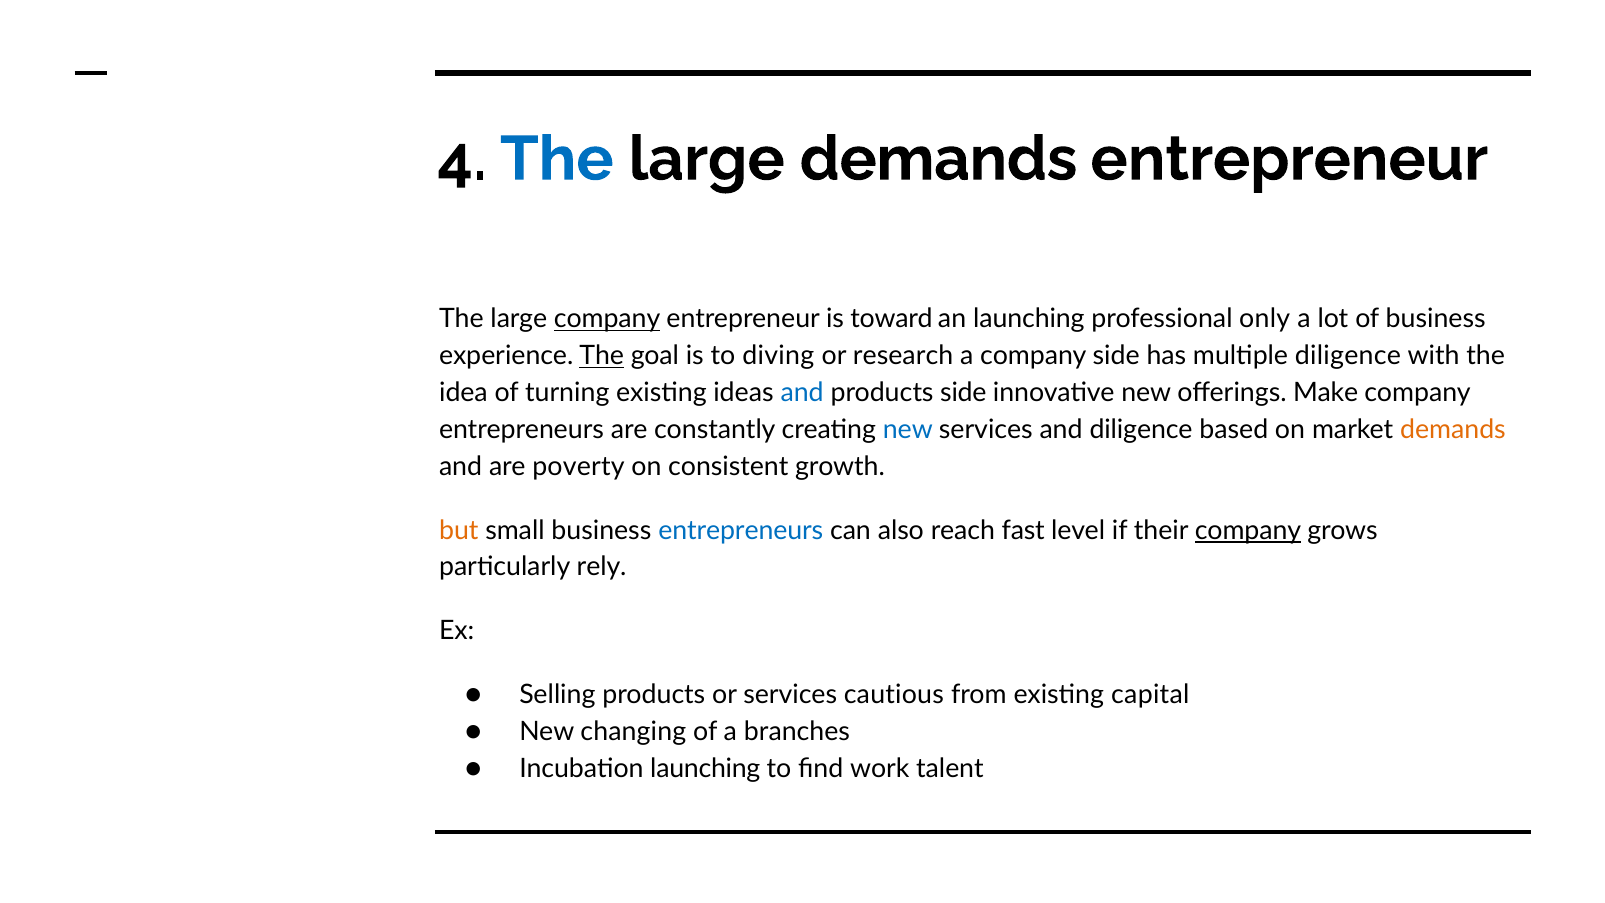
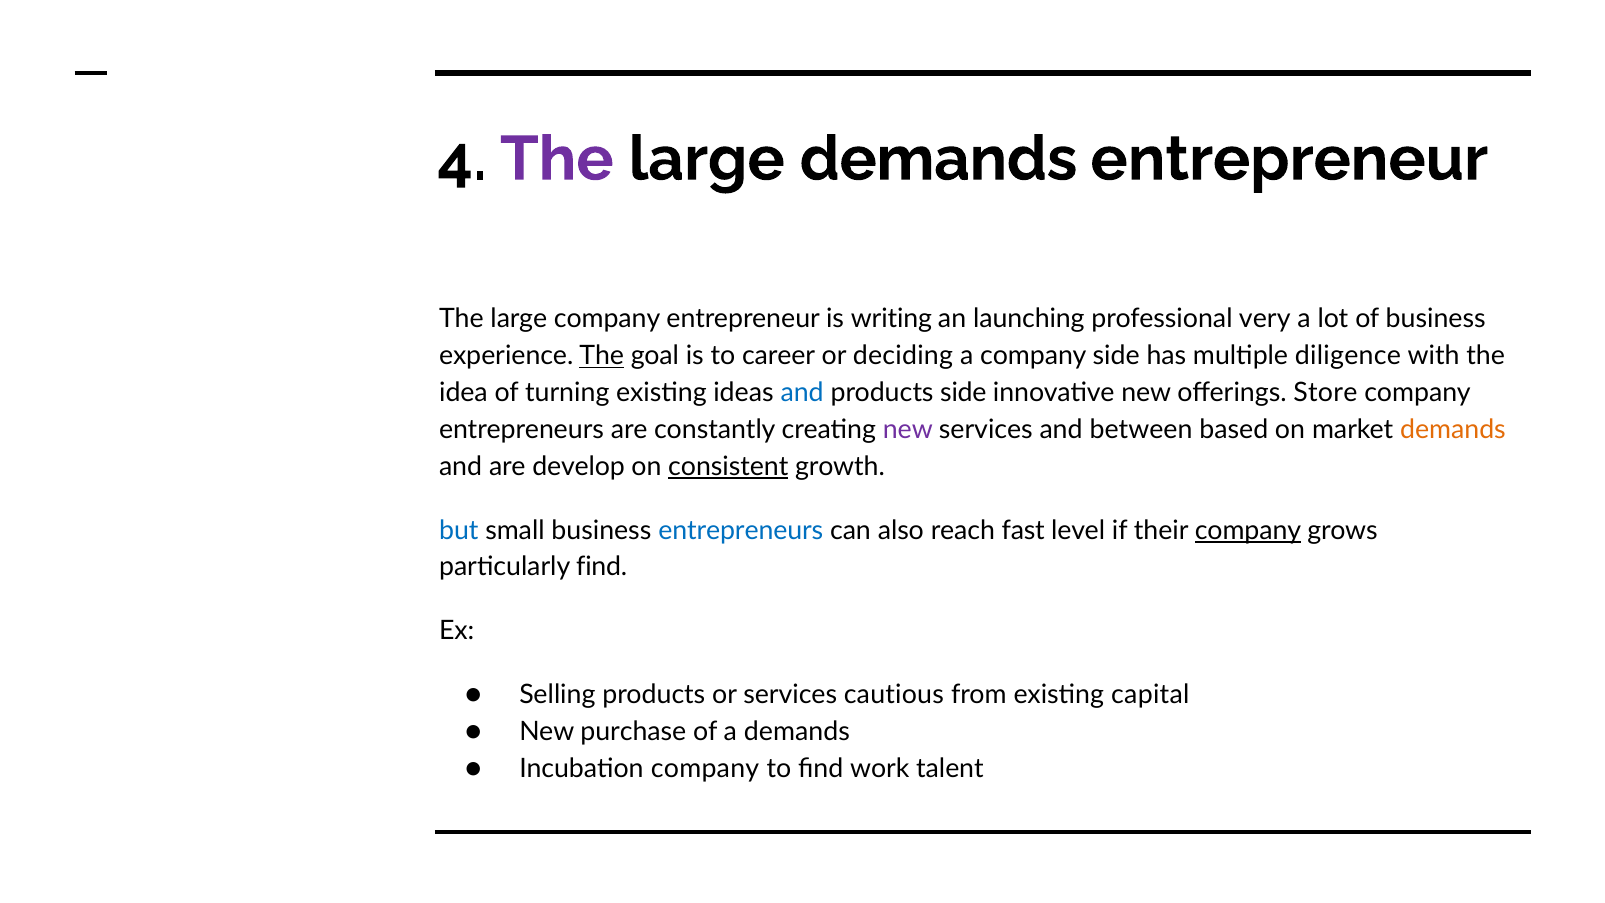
The at (557, 159) colour: blue -> purple
company at (607, 319) underline: present -> none
toward: toward -> writing
only: only -> very
diving: diving -> career
research: research -> deciding
Make: Make -> Store
new at (908, 430) colour: blue -> purple
and diligence: diligence -> between
poverty: poverty -> develop
consistent underline: none -> present
but colour: orange -> blue
particularly rely: rely -> find
changing: changing -> purchase
a branches: branches -> demands
Incubation launching: launching -> company
